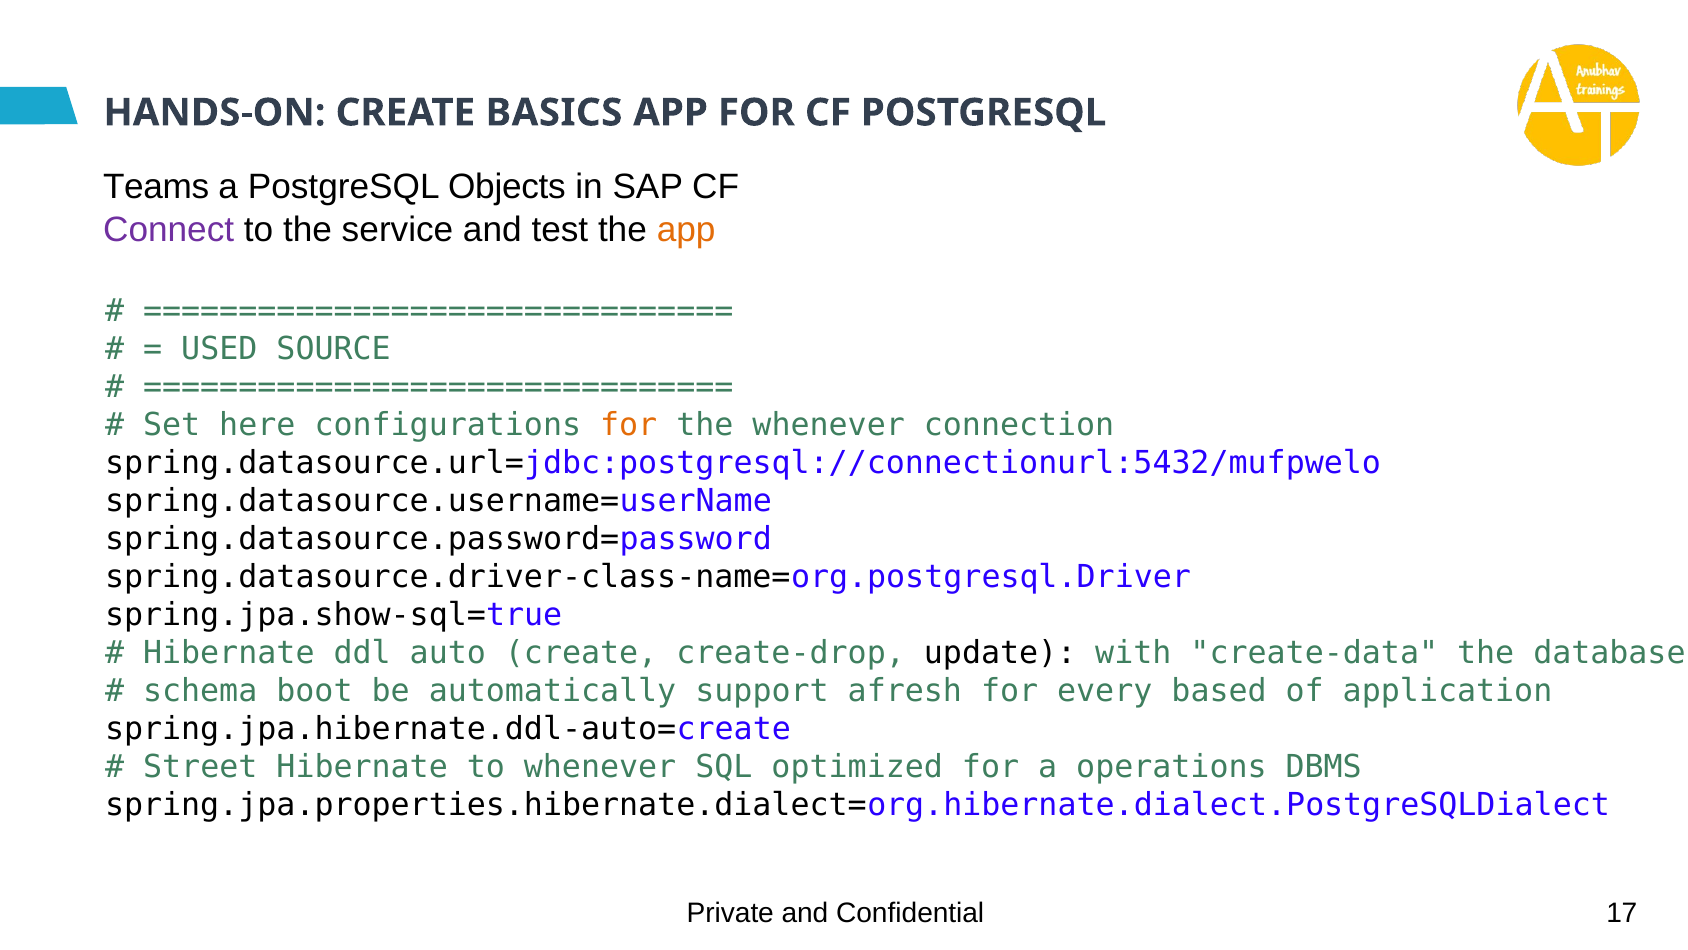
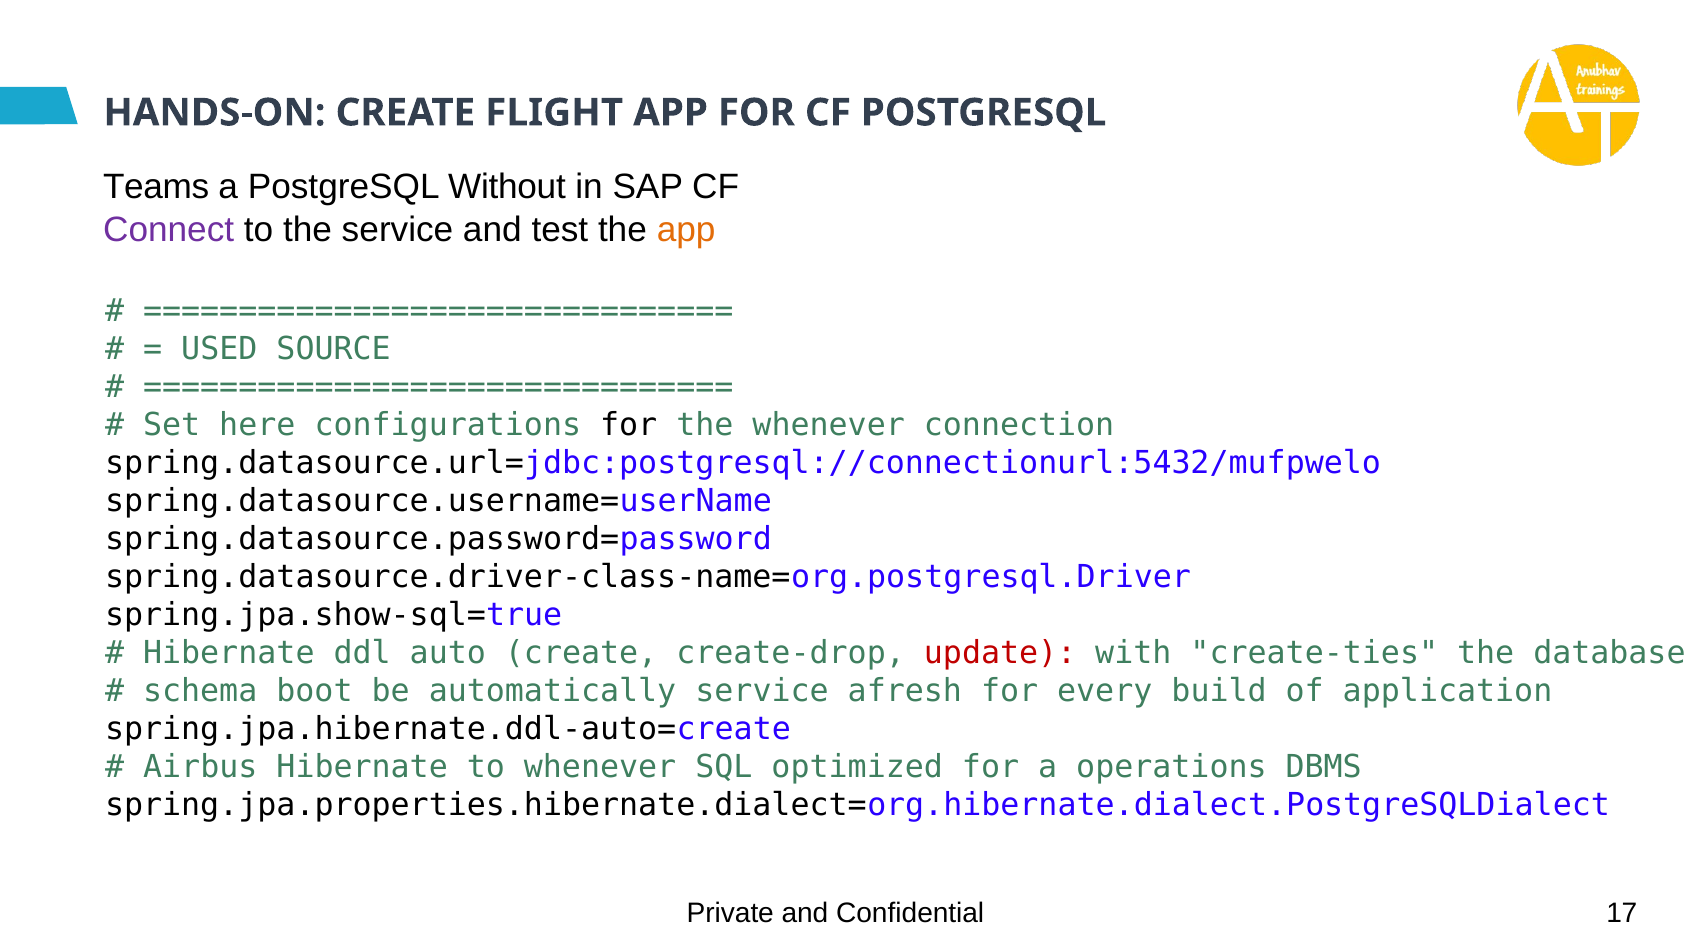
BASICS: BASICS -> FLIGHT
Objects: Objects -> Without
for at (629, 425) colour: orange -> black
update colour: black -> red
create-data: create-data -> create-ties
automatically support: support -> service
based: based -> build
Street: Street -> Airbus
